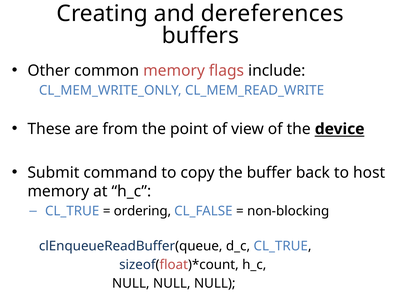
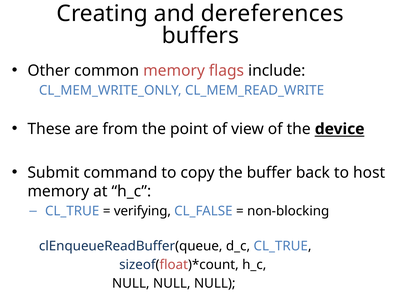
ordering: ordering -> verifying
